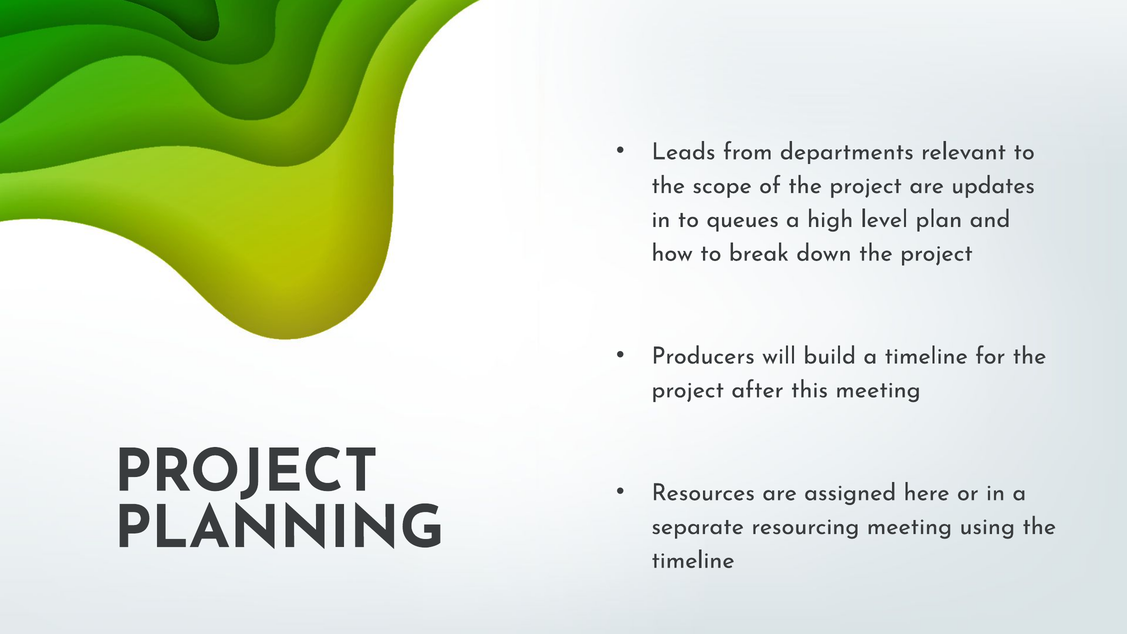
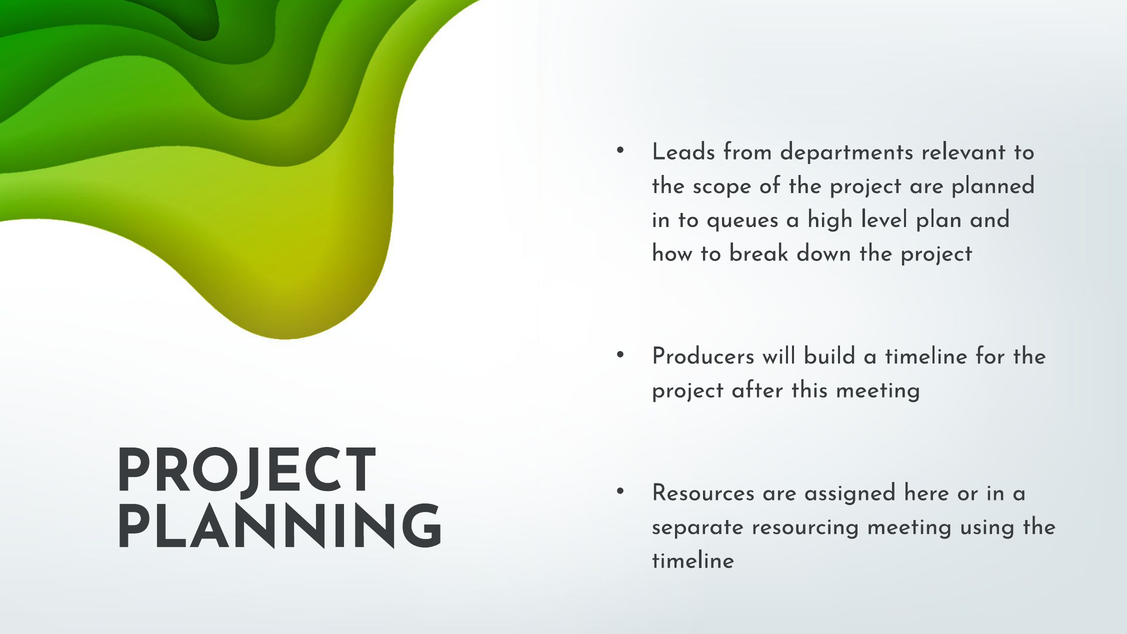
updates: updates -> planned
